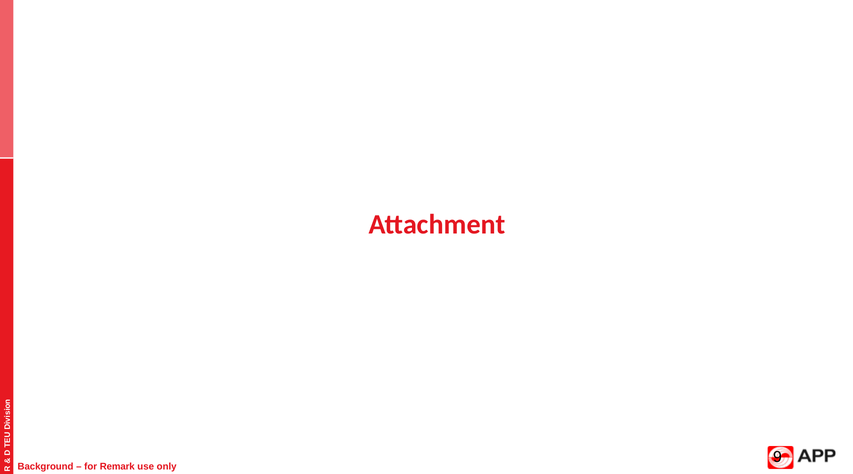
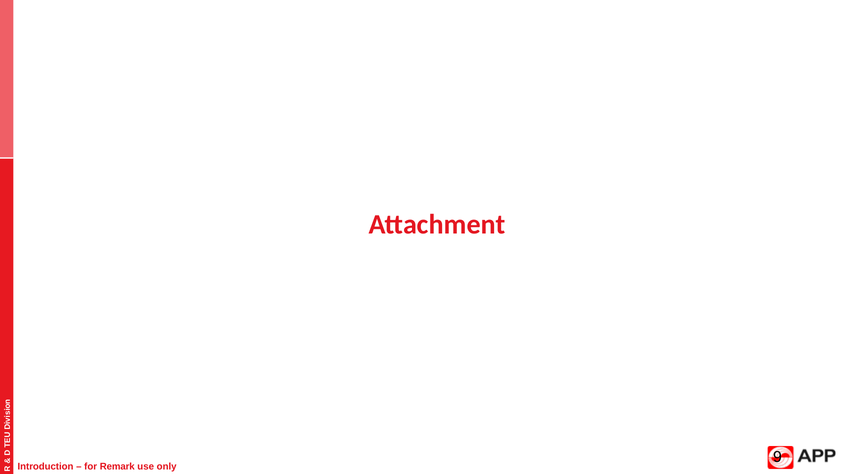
Background: Background -> Introduction
